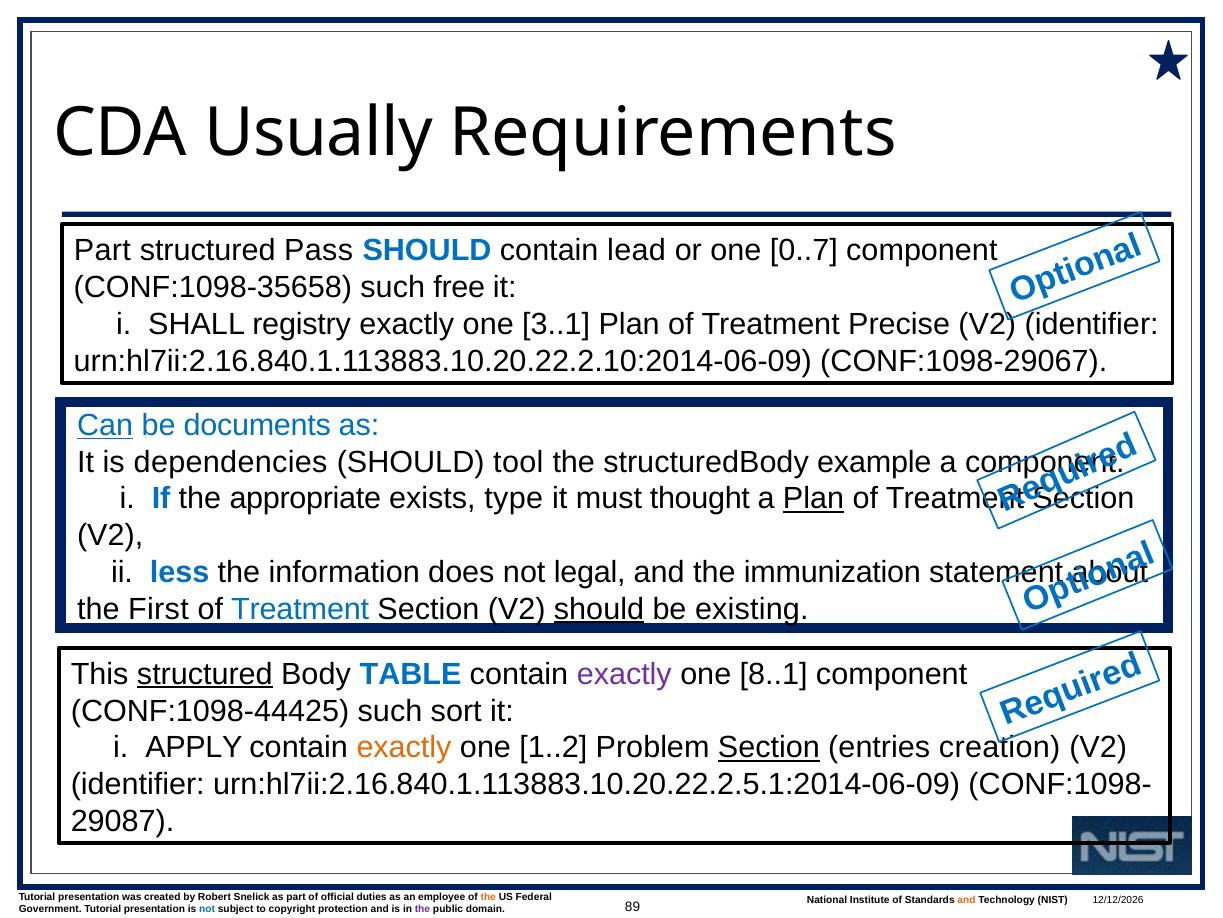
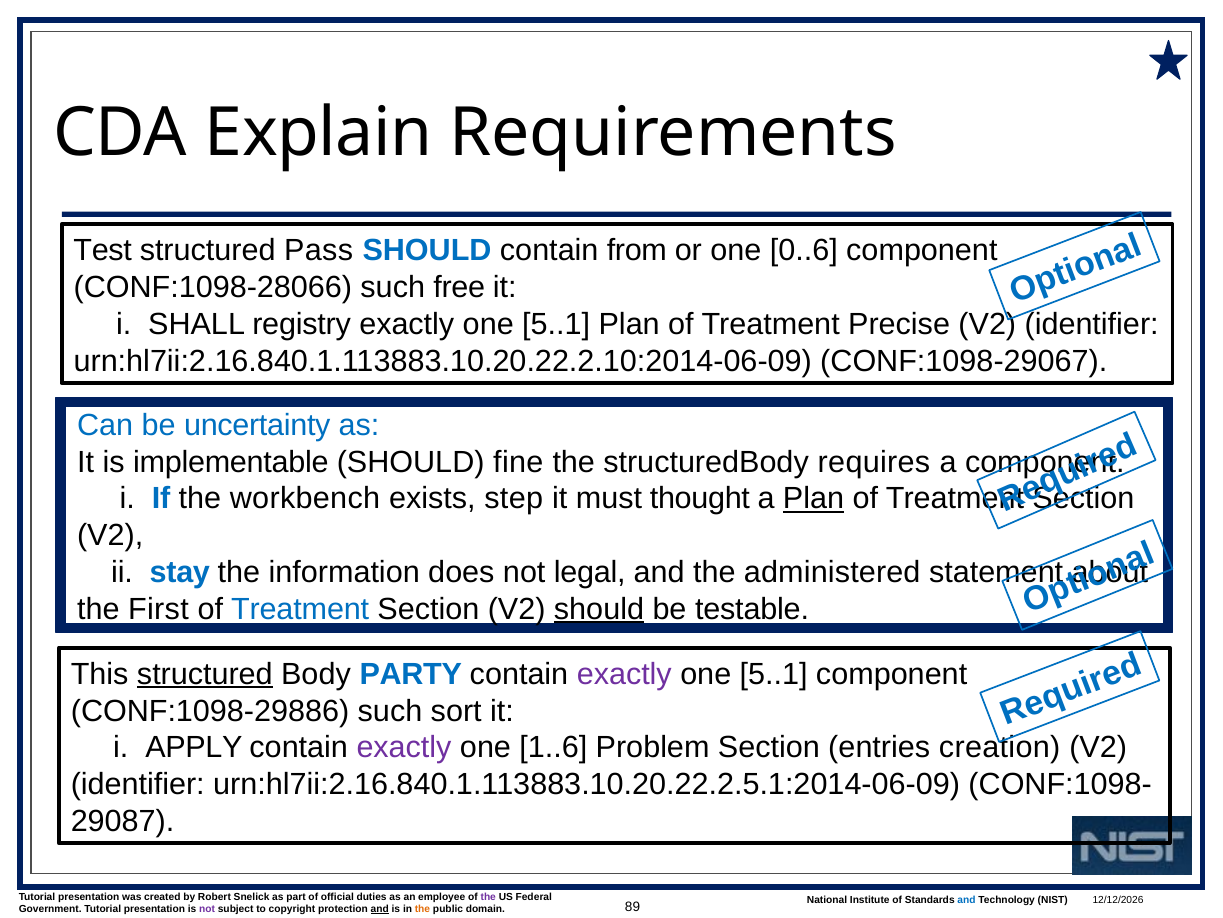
Usually: Usually -> Explain
Part at (102, 251): Part -> Test
lead: lead -> from
0..7: 0..7 -> 0..6
CONF:1098-35658: CONF:1098-35658 -> CONF:1098-28066
3..1 at (556, 324): 3..1 -> 5..1
Can underline: present -> none
documents: documents -> uncertainty
dependencies: dependencies -> implementable
tool: tool -> fine
example: example -> requires
appropriate: appropriate -> workbench
type: type -> step
less: less -> stay
immunization: immunization -> administered
existing: existing -> testable
TABLE: TABLE -> PARTY
8..1 at (774, 674): 8..1 -> 5..1
CONF:1098-44425: CONF:1098-44425 -> CONF:1098-29886
exactly at (404, 747) colour: orange -> purple
1..2: 1..2 -> 1..6
Section at (769, 747) underline: present -> none
the at (488, 896) colour: orange -> purple
and at (967, 900) colour: orange -> blue
not at (207, 908) colour: blue -> purple
and at (380, 908) underline: none -> present
the at (422, 908) colour: purple -> orange
